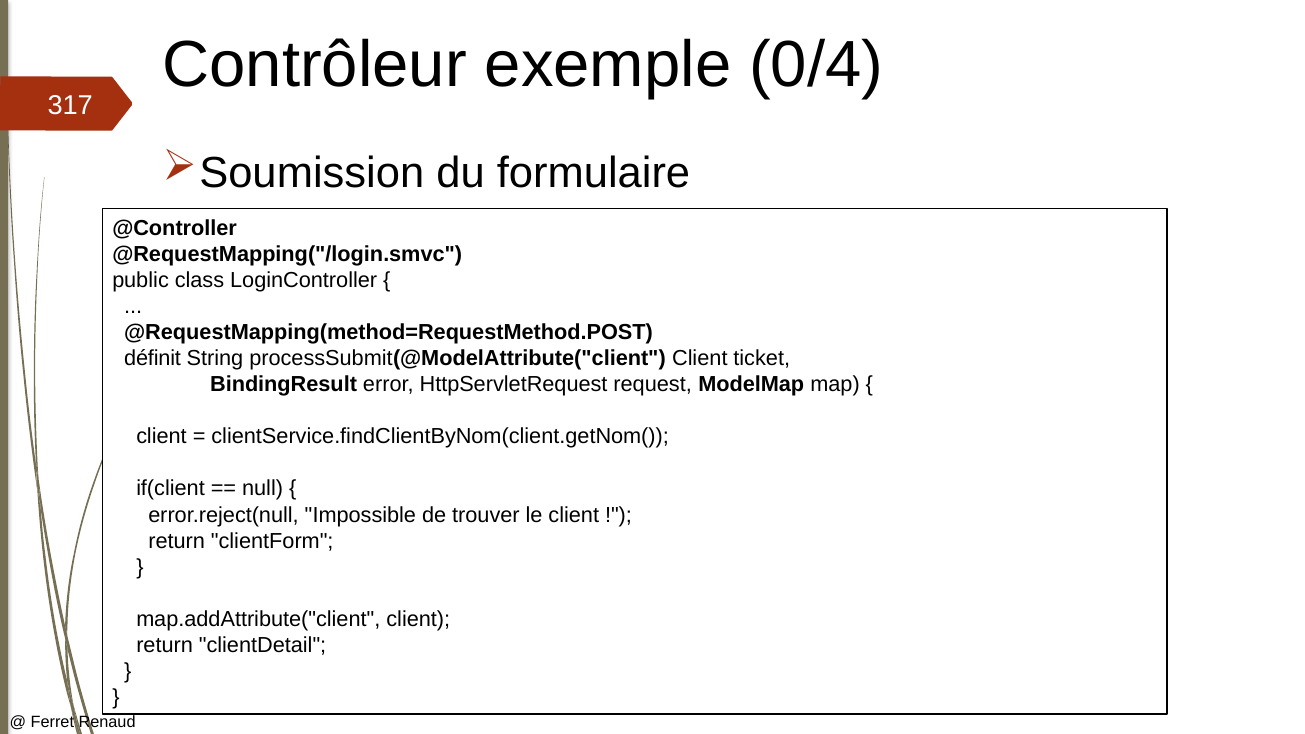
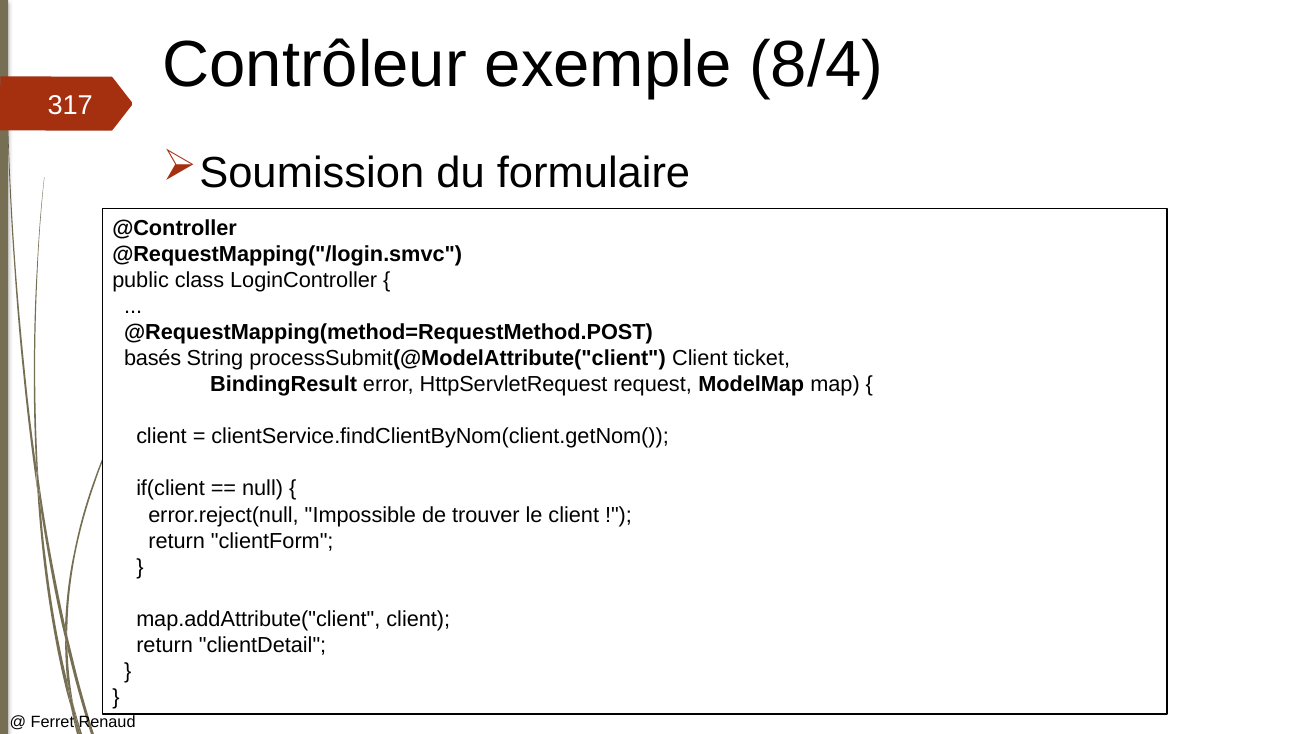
0/4: 0/4 -> 8/4
définit: définit -> basés
